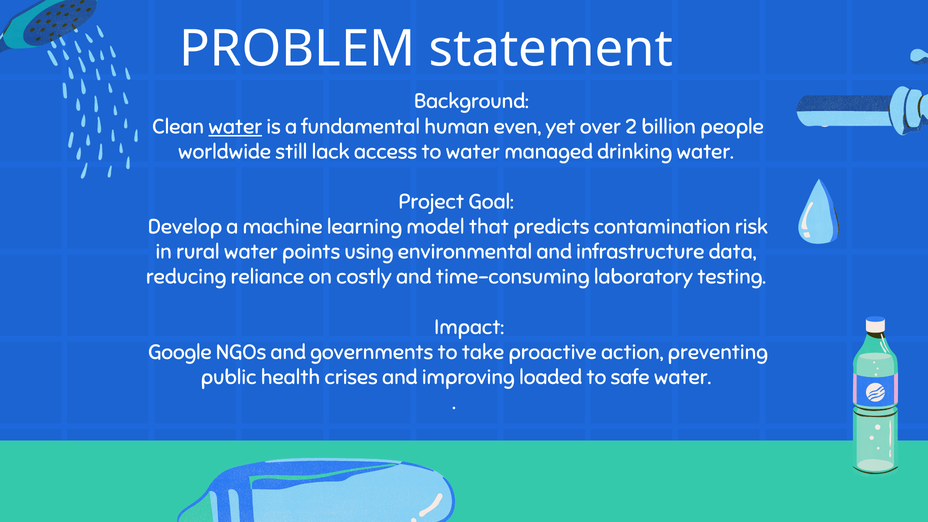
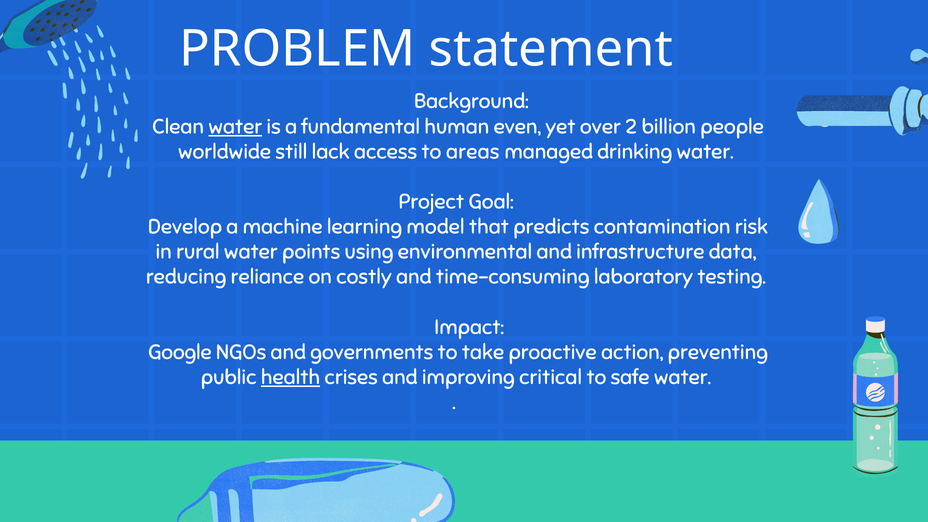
to water: water -> areas
health underline: none -> present
loaded: loaded -> critical
